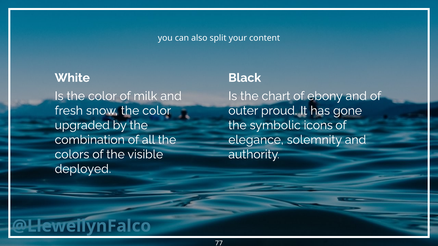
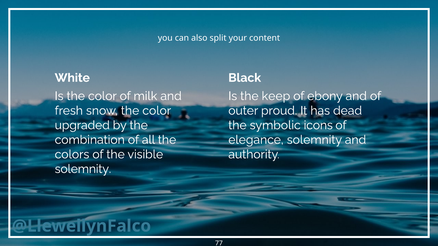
chart: chart -> keep
gone: gone -> dead
deployed at (83, 169): deployed -> solemnity
